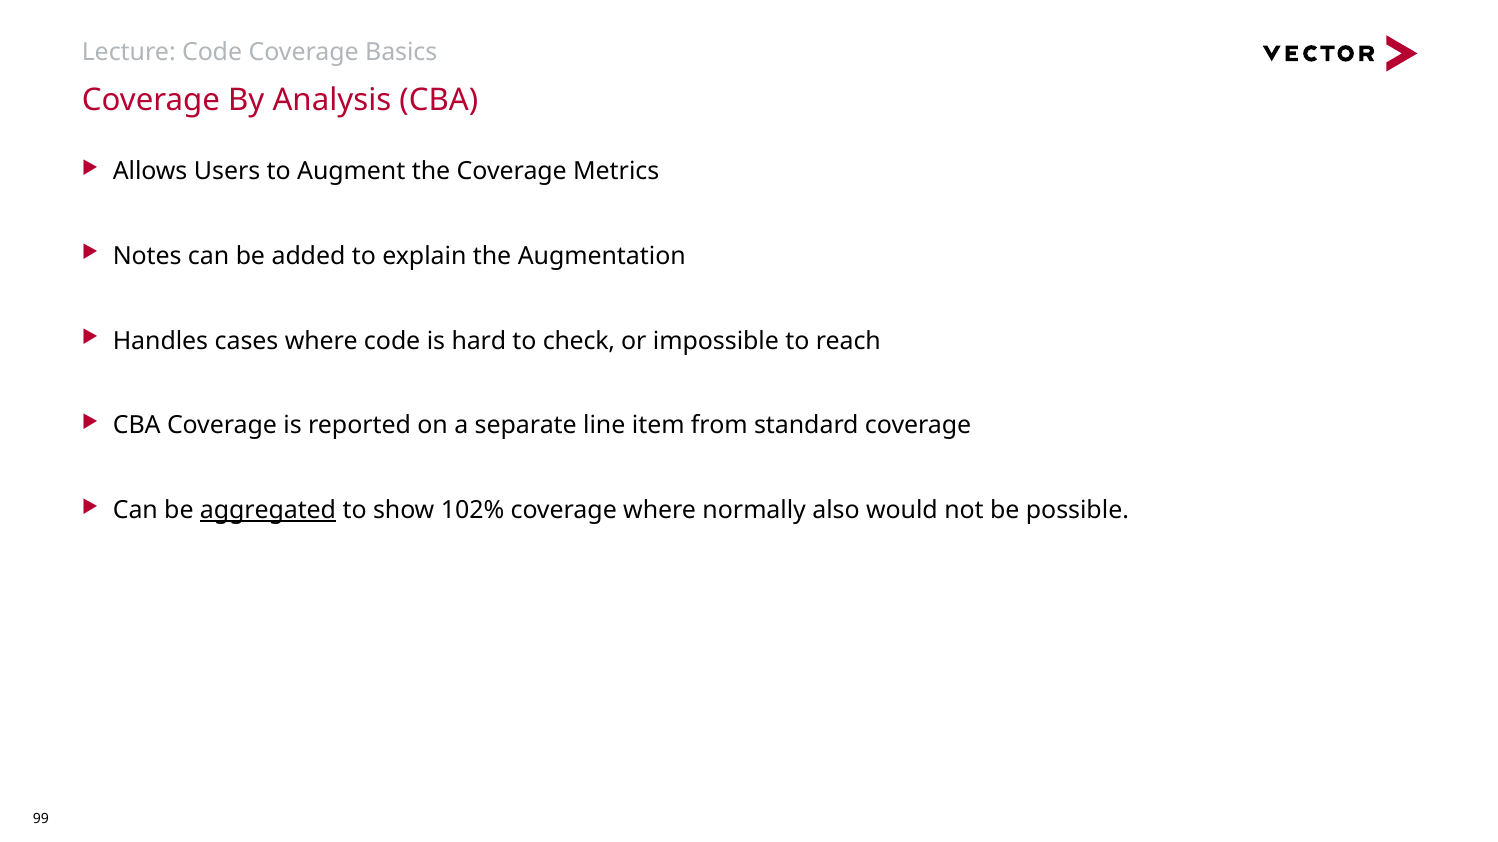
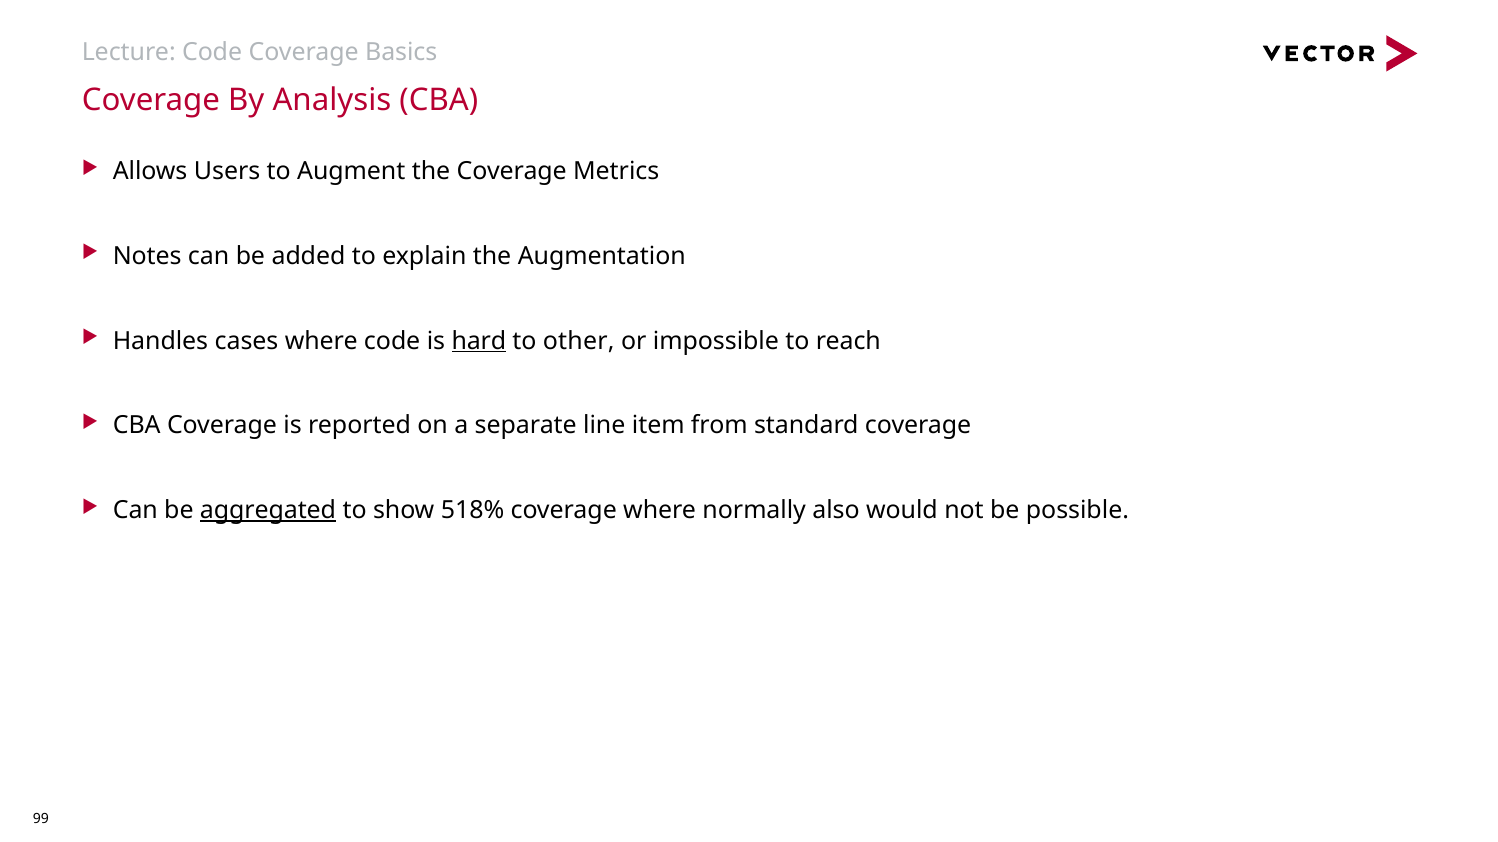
hard underline: none -> present
check: check -> other
102%: 102% -> 518%
